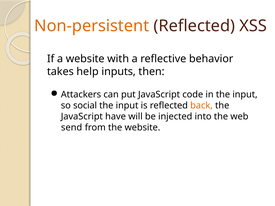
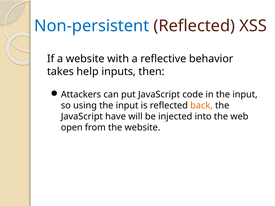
Non-persistent colour: orange -> blue
social: social -> using
send: send -> open
